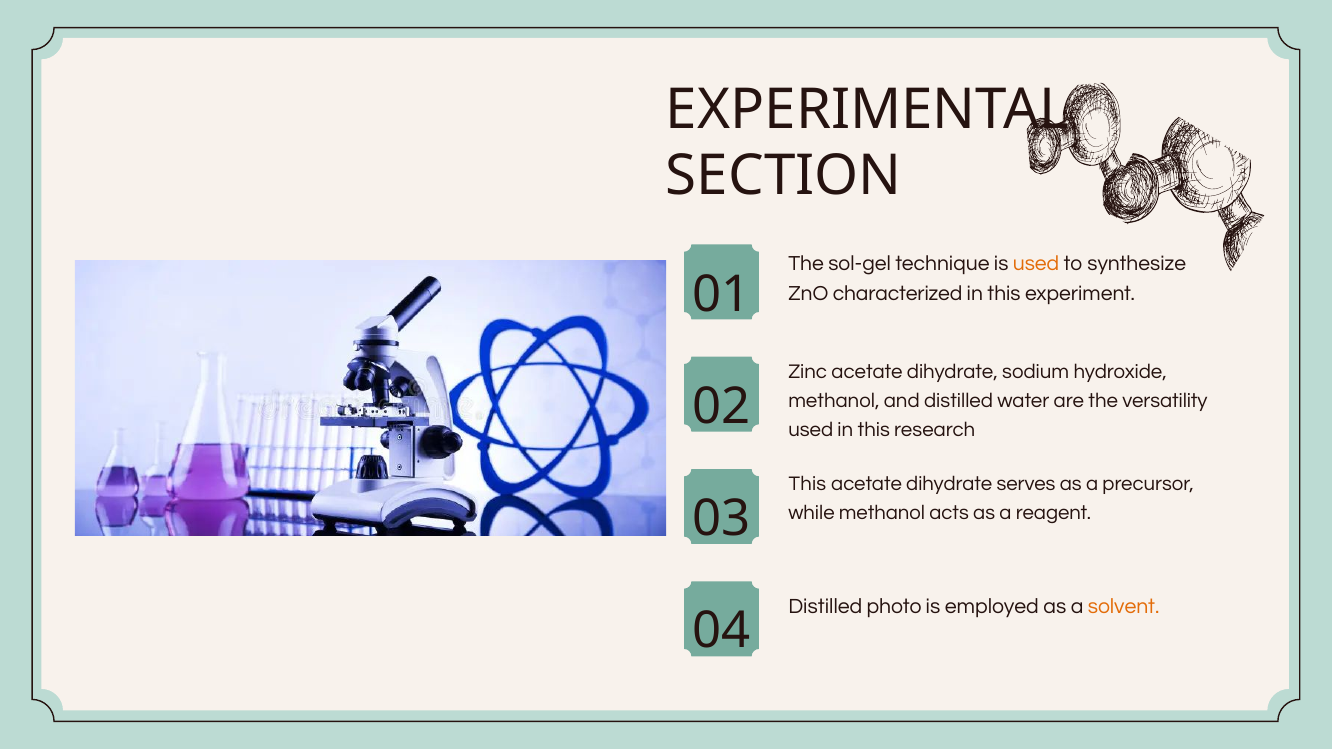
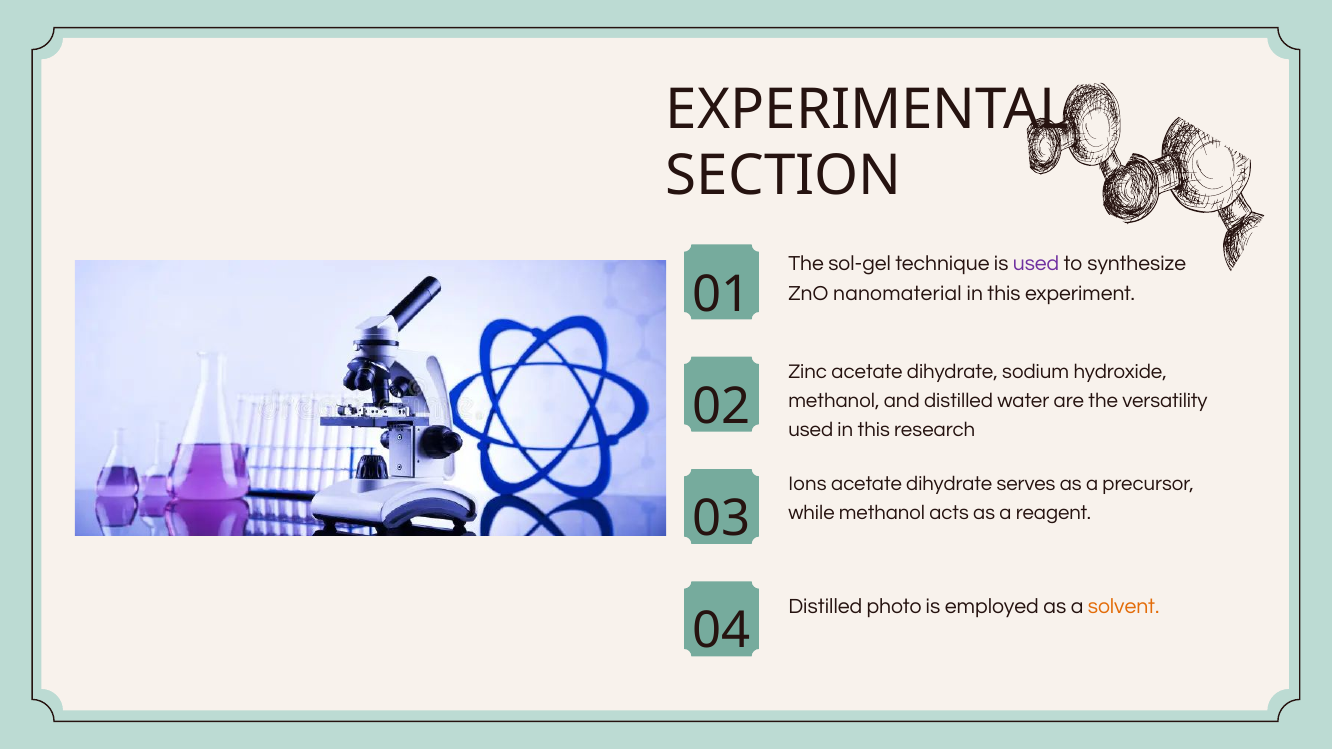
used at (1036, 264) colour: orange -> purple
characterized: characterized -> nanomaterial
This at (807, 484): This -> Ions
